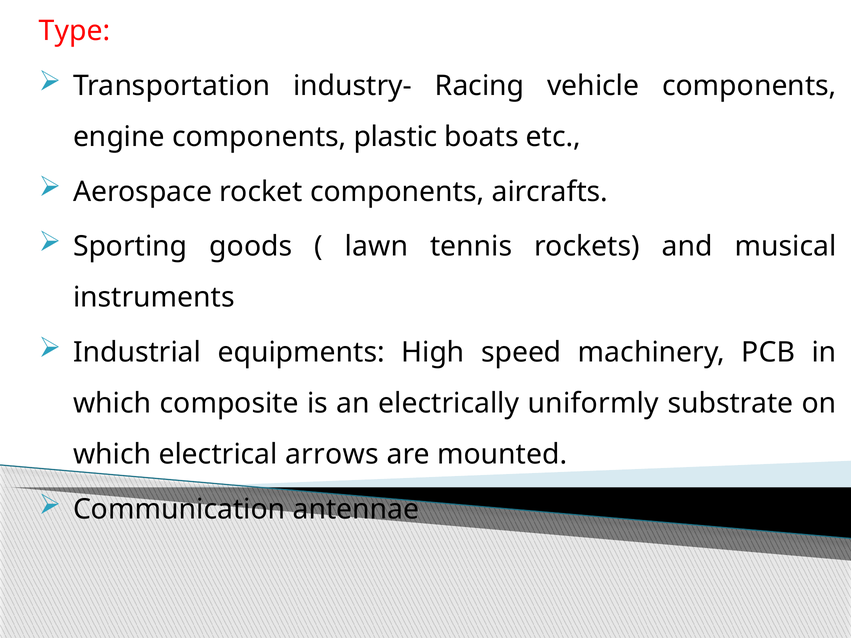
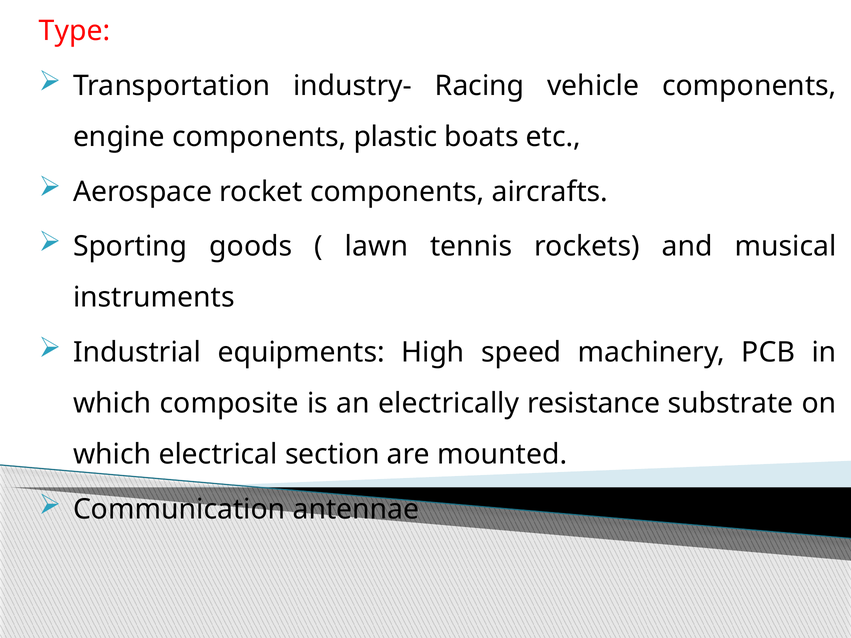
uniformly: uniformly -> resistance
arrows: arrows -> section
